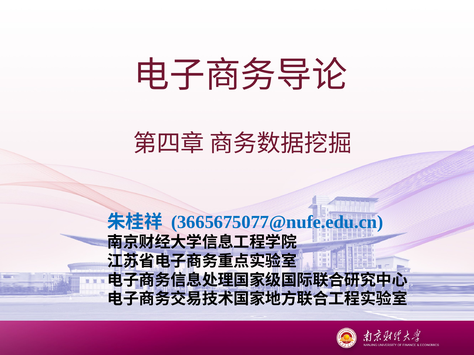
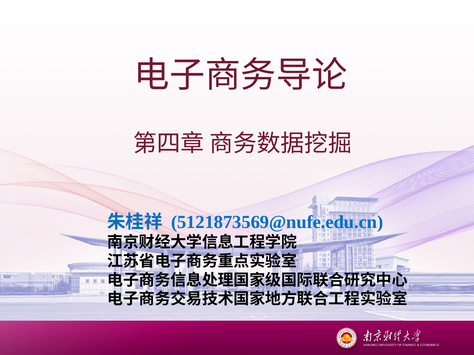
3665675077@nufe.edu.cn: 3665675077@nufe.edu.cn -> 5121873569@nufe.edu.cn
